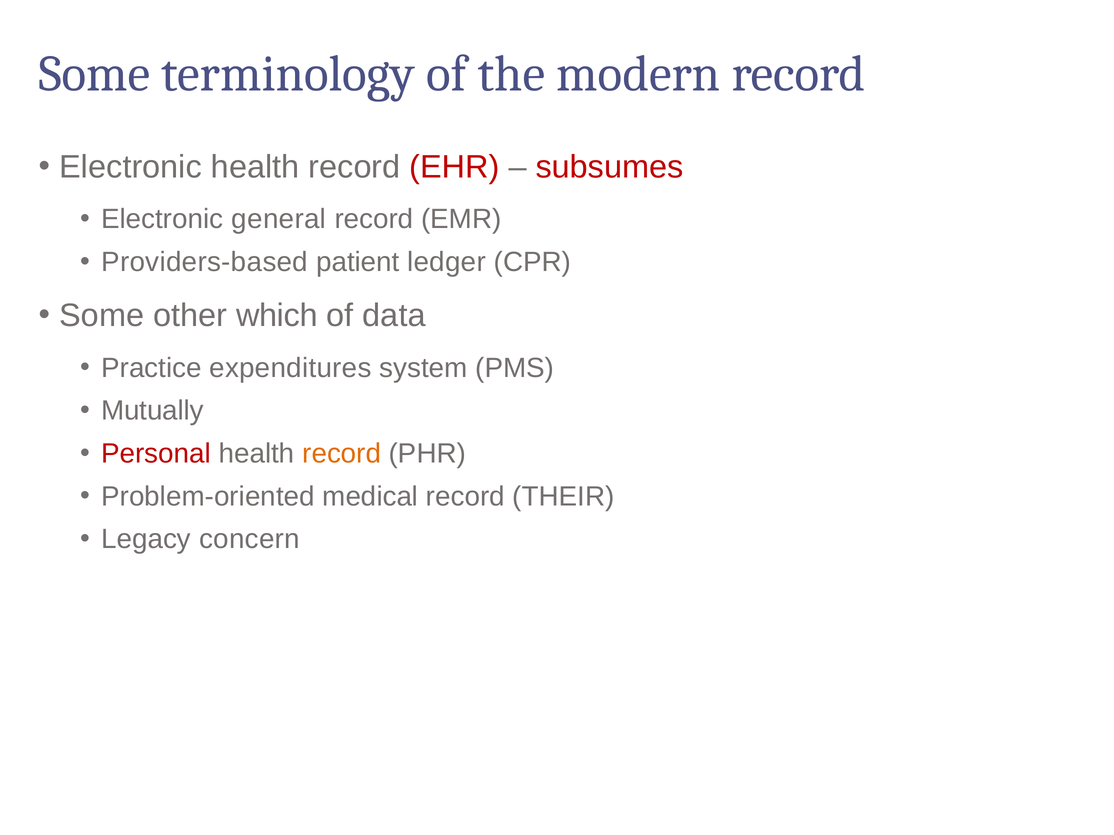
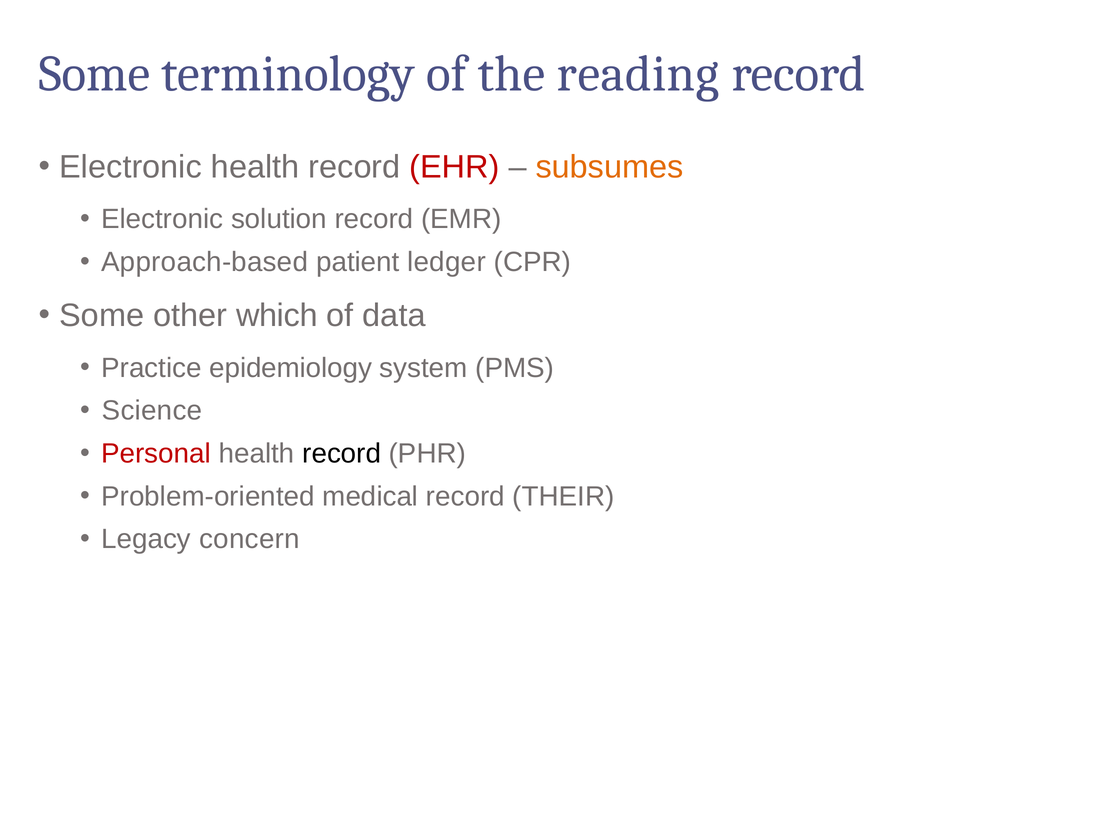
modern: modern -> reading
subsumes colour: red -> orange
general: general -> solution
Providers-based: Providers-based -> Approach-based
expenditures: expenditures -> epidemiology
Mutually: Mutually -> Science
record at (342, 454) colour: orange -> black
